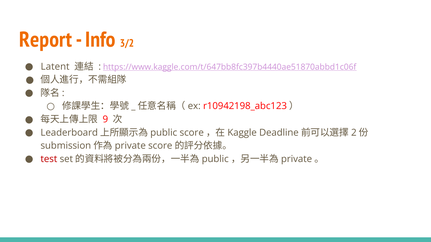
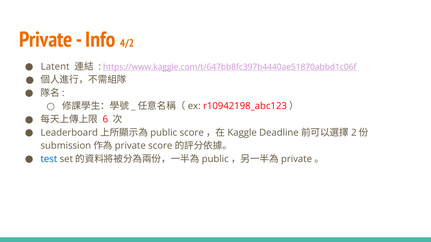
Report: Report -> Private
3/2: 3/2 -> 4/2
9: 9 -> 6
test colour: red -> blue
